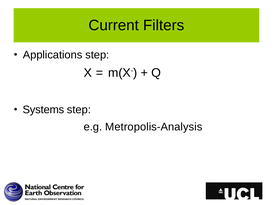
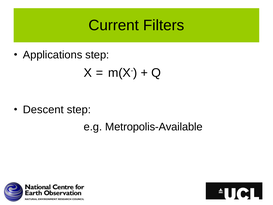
Systems: Systems -> Descent
Metropolis-Analysis: Metropolis-Analysis -> Metropolis-Available
